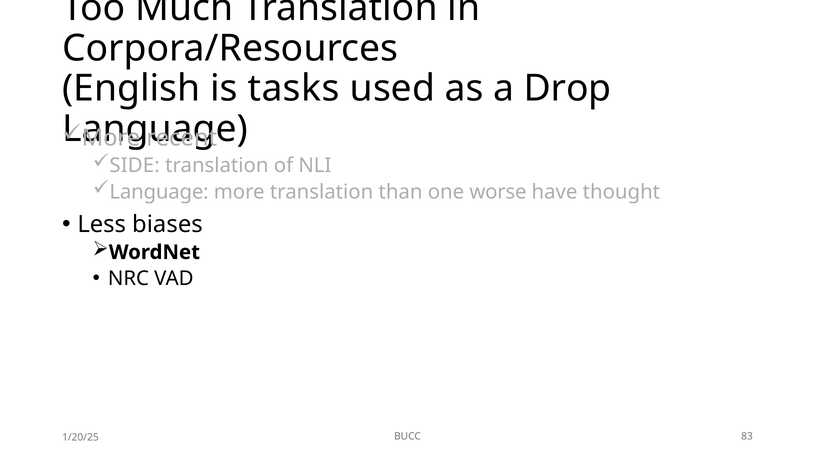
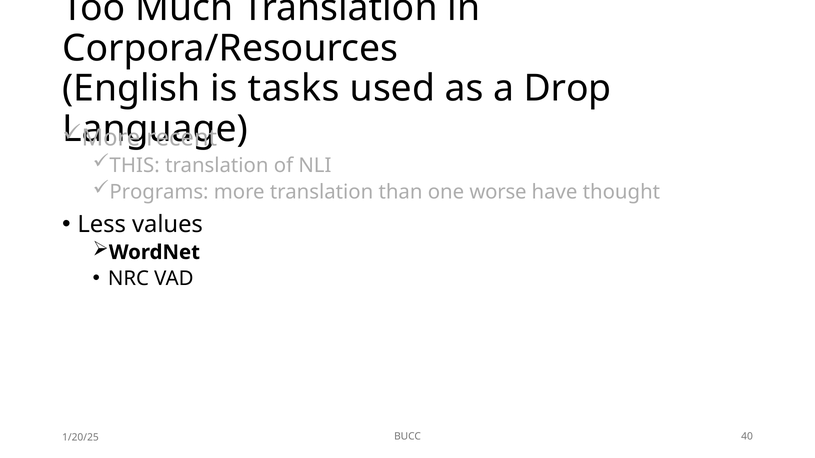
SIDE: SIDE -> THIS
Language at (159, 192): Language -> Programs
biases: biases -> values
83: 83 -> 40
